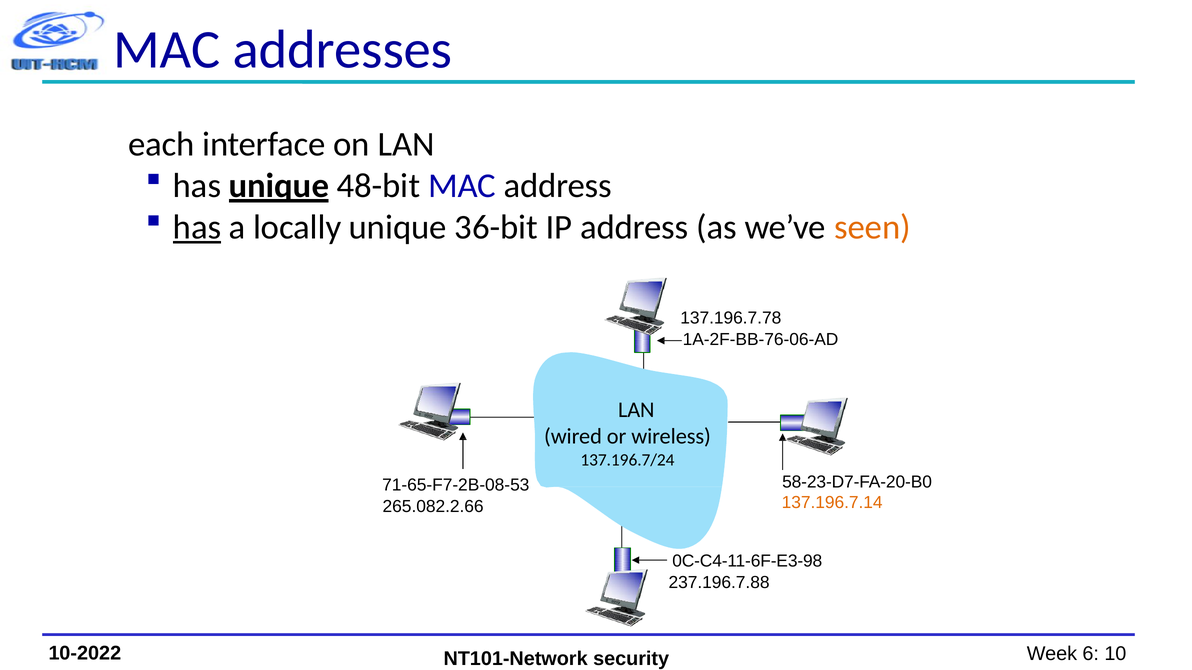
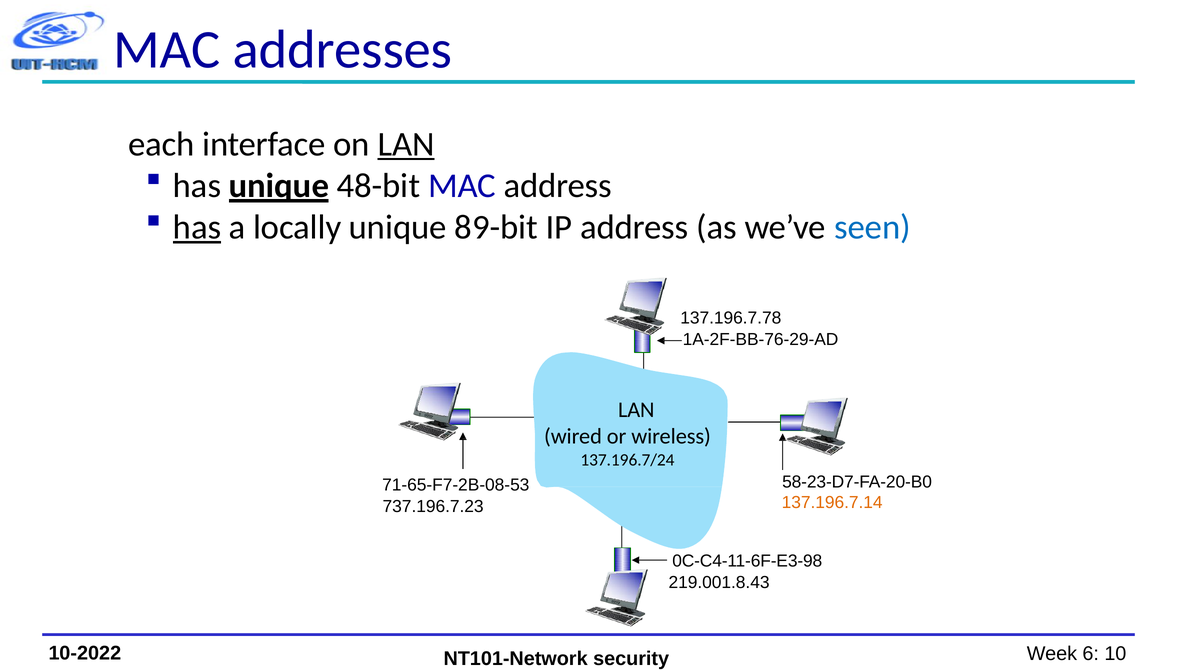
LAN at (406, 144) underline: none -> present
36-bit: 36-bit -> 89-bit
seen colour: orange -> blue
1A-2F-BB-76-06-AD: 1A-2F-BB-76-06-AD -> 1A-2F-BB-76-29-AD
265.082.2.66: 265.082.2.66 -> 737.196.7.23
237.196.7.88: 237.196.7.88 -> 219.001.8.43
